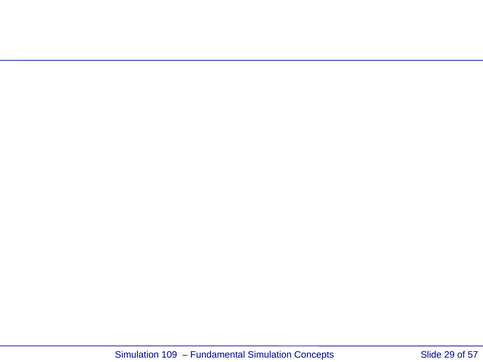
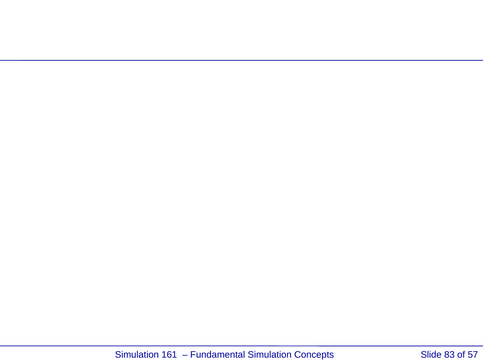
109: 109 -> 161
29: 29 -> 83
